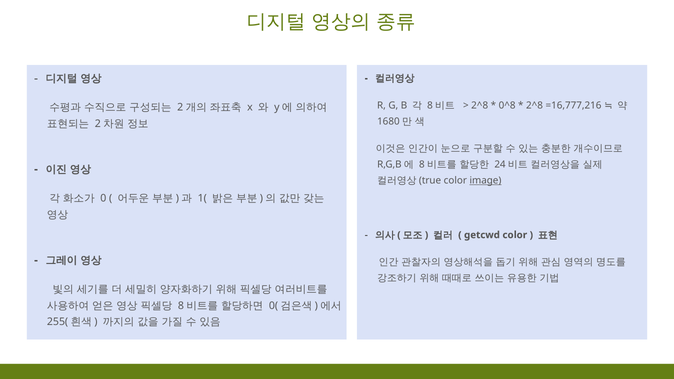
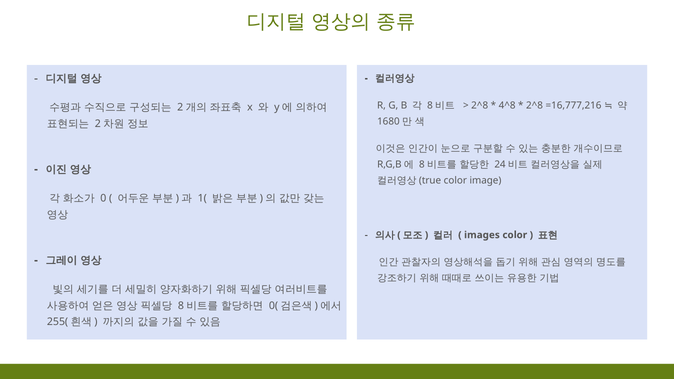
0^8: 0^8 -> 4^8
image underline: present -> none
getcwd: getcwd -> images
